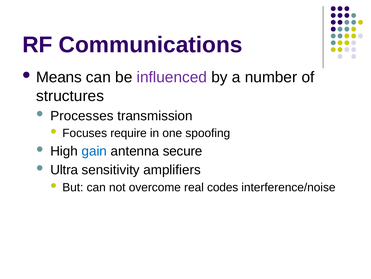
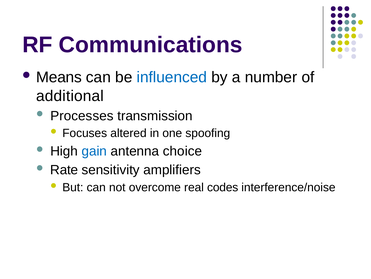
influenced colour: purple -> blue
structures: structures -> additional
require: require -> altered
secure: secure -> choice
Ultra: Ultra -> Rate
